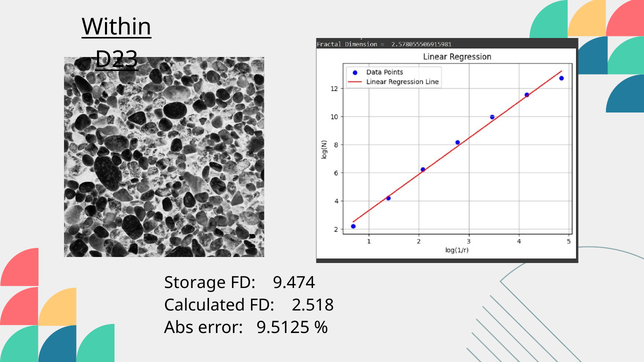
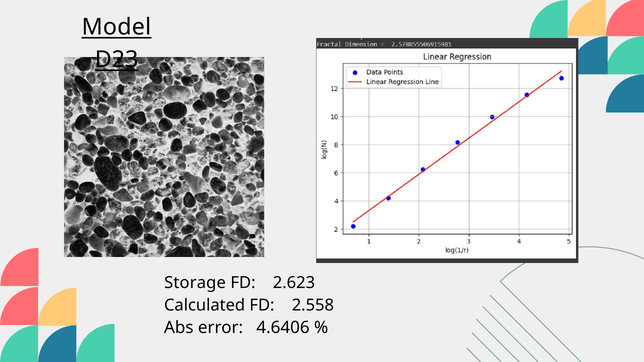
Within: Within -> Model
9.474: 9.474 -> 2.623
2.518: 2.518 -> 2.558
9.5125: 9.5125 -> 4.6406
